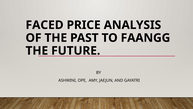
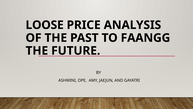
FACED: FACED -> LOOSE
